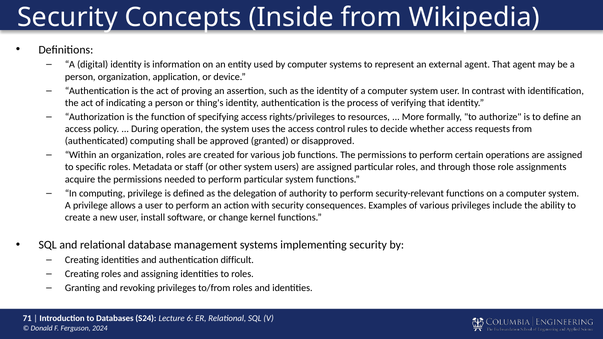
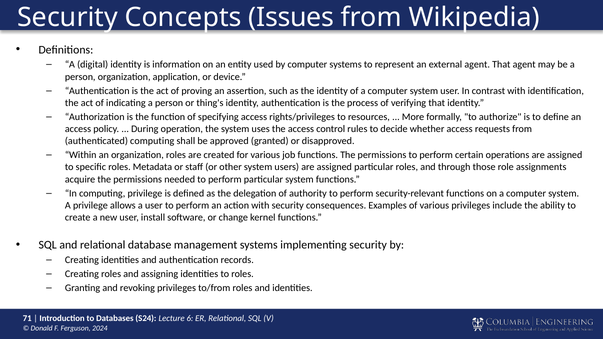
Inside: Inside -> Issues
difficult: difficult -> records
